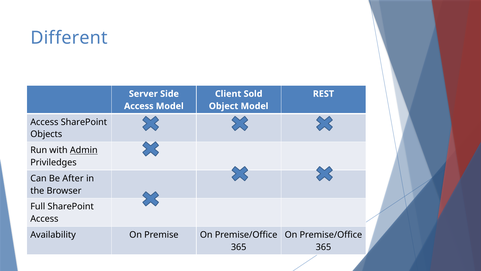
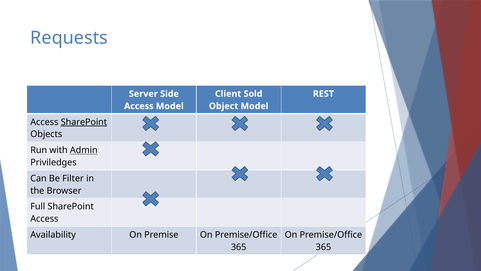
Different: Different -> Requests
SharePoint at (84, 122) underline: none -> present
After: After -> Filter
